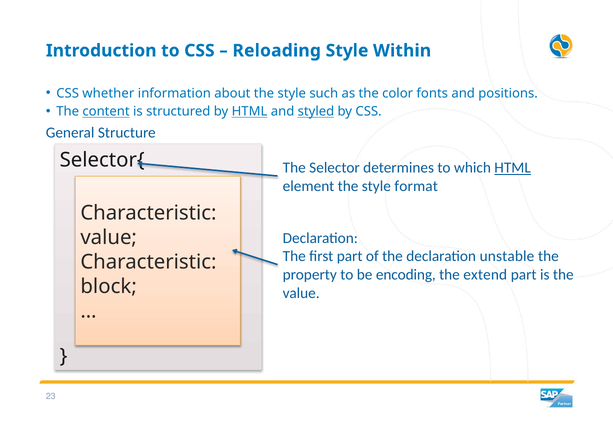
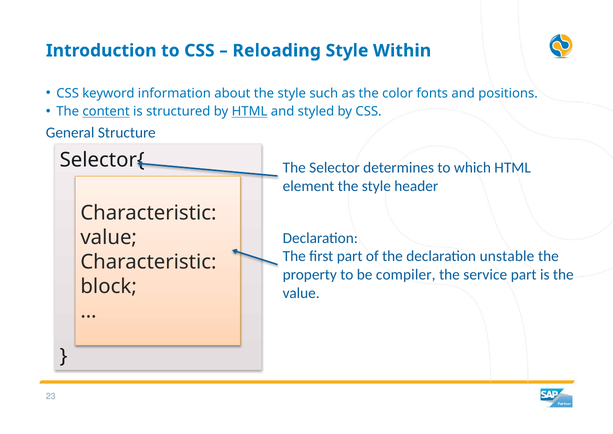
whether: whether -> keyword
styled underline: present -> none
HTML at (513, 168) underline: present -> none
format: format -> header
encoding: encoding -> compiler
extend: extend -> service
